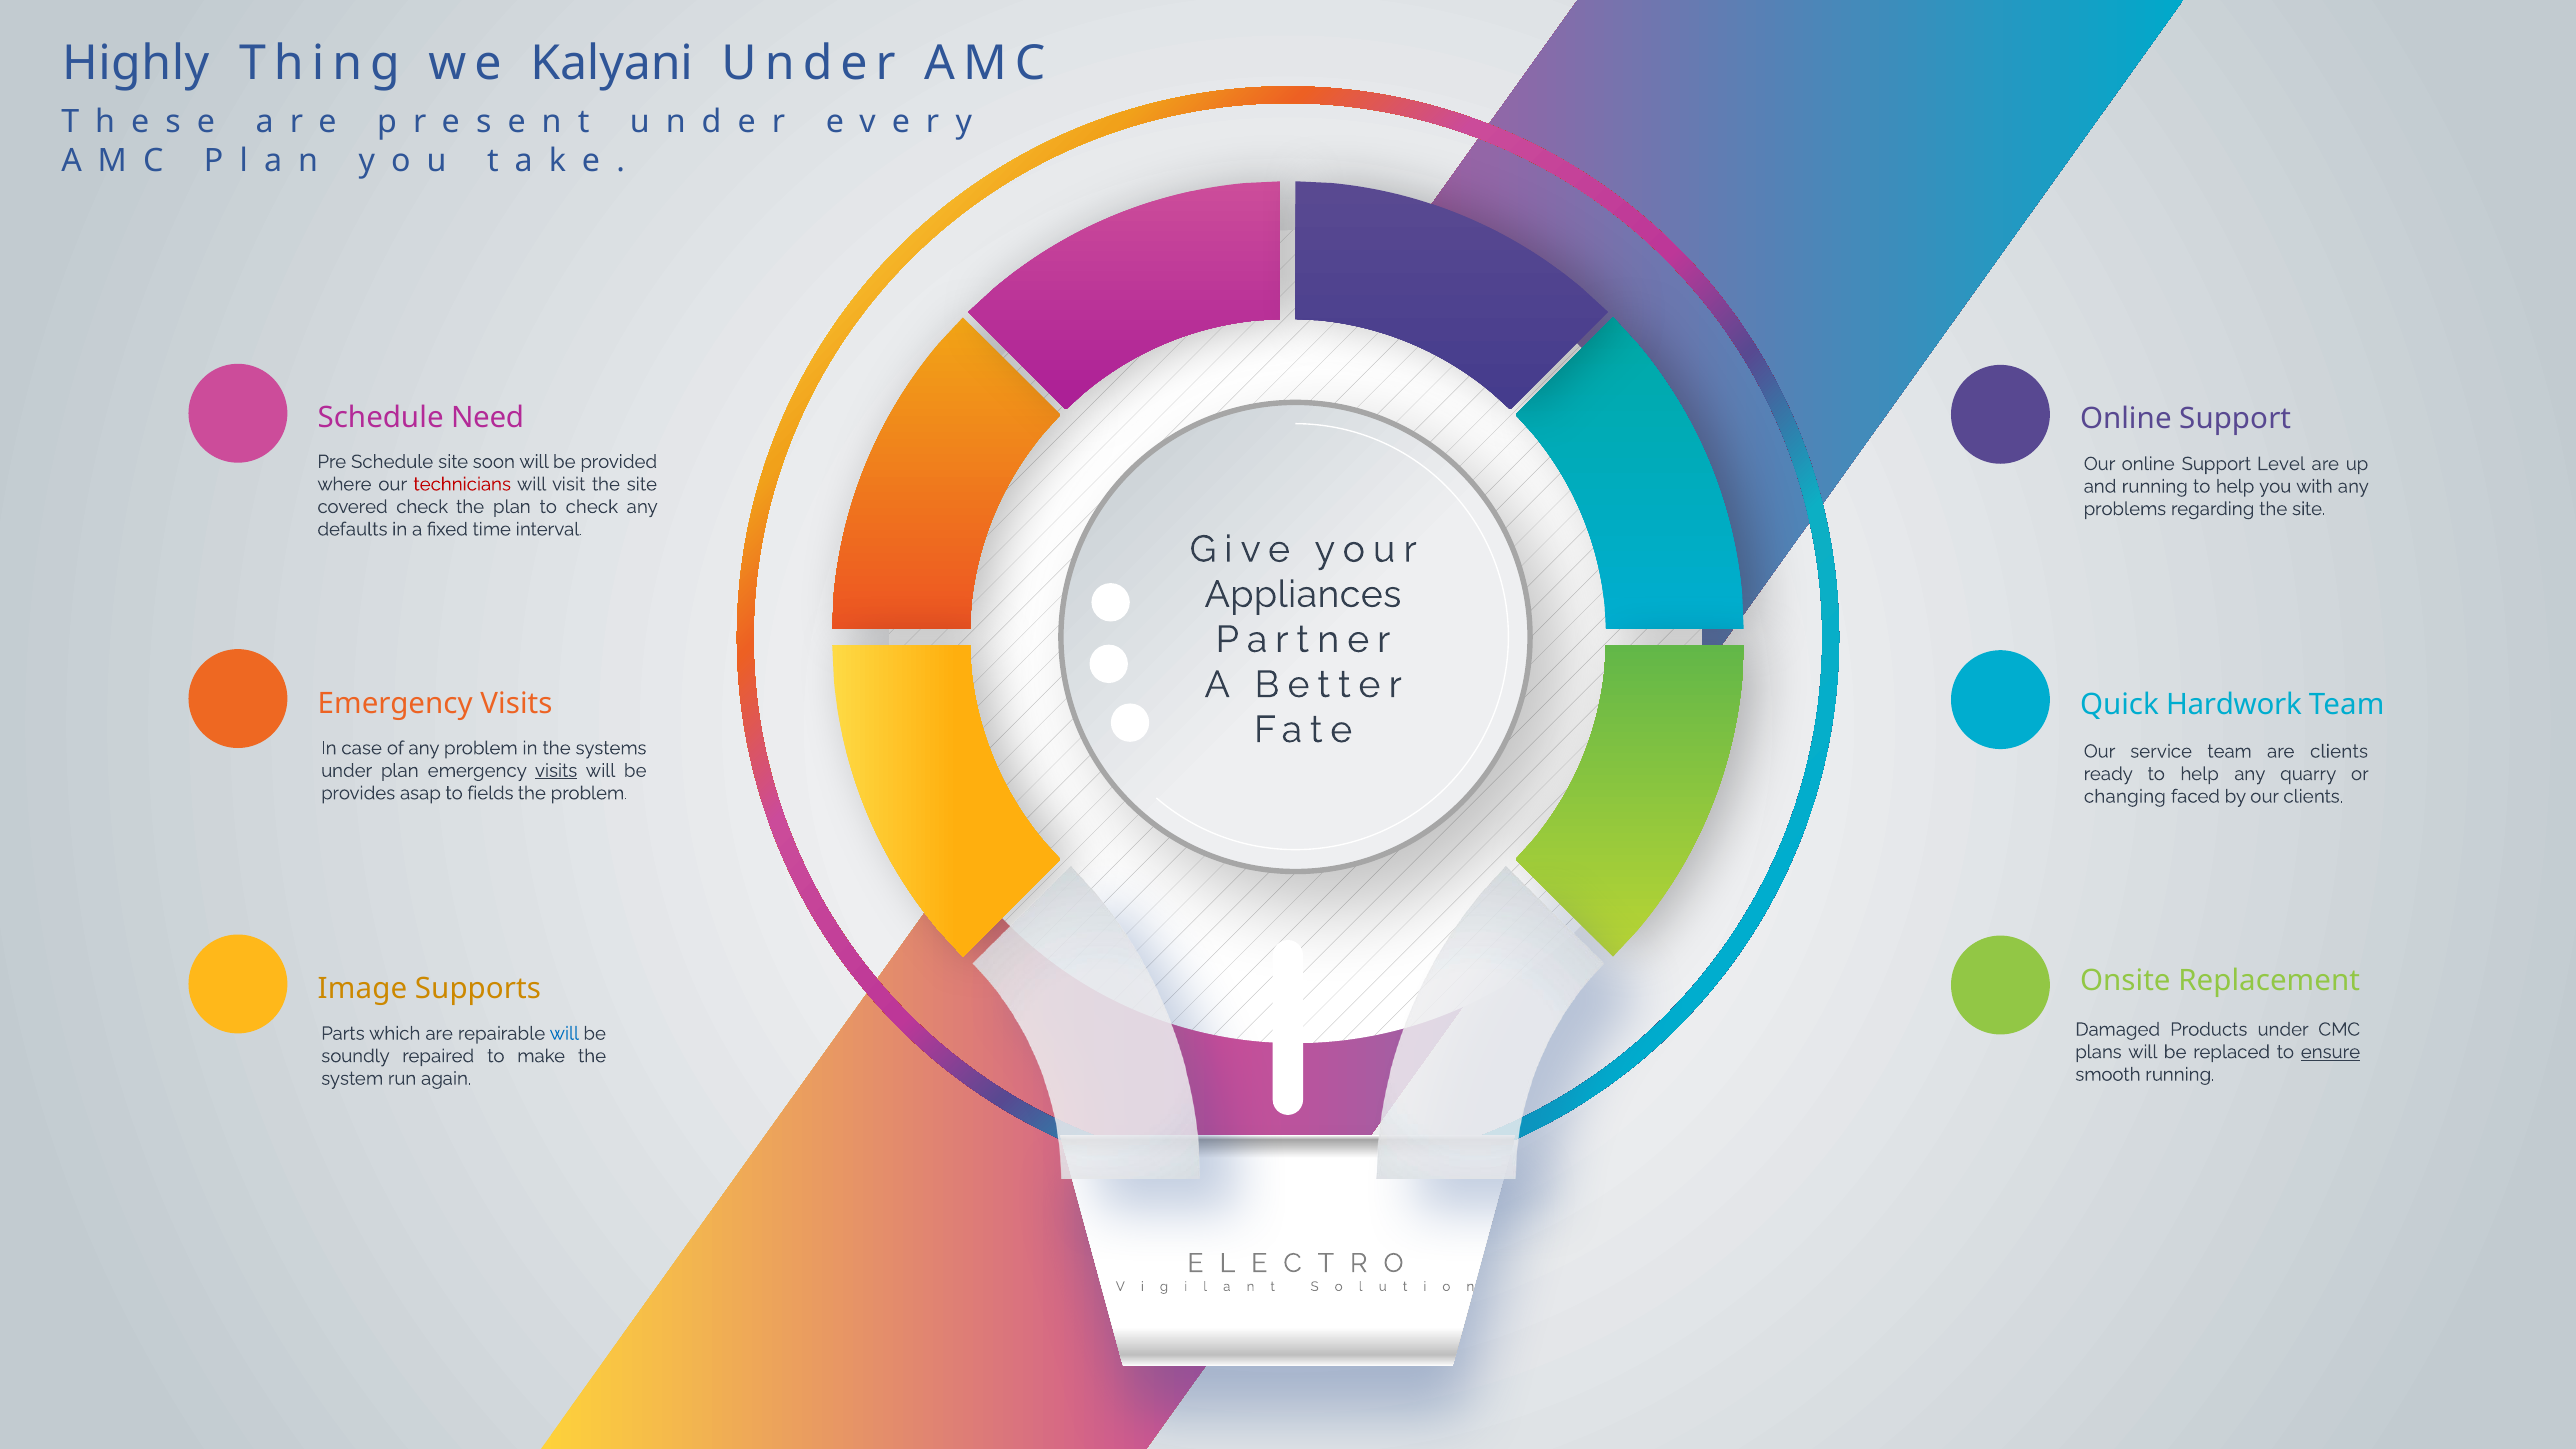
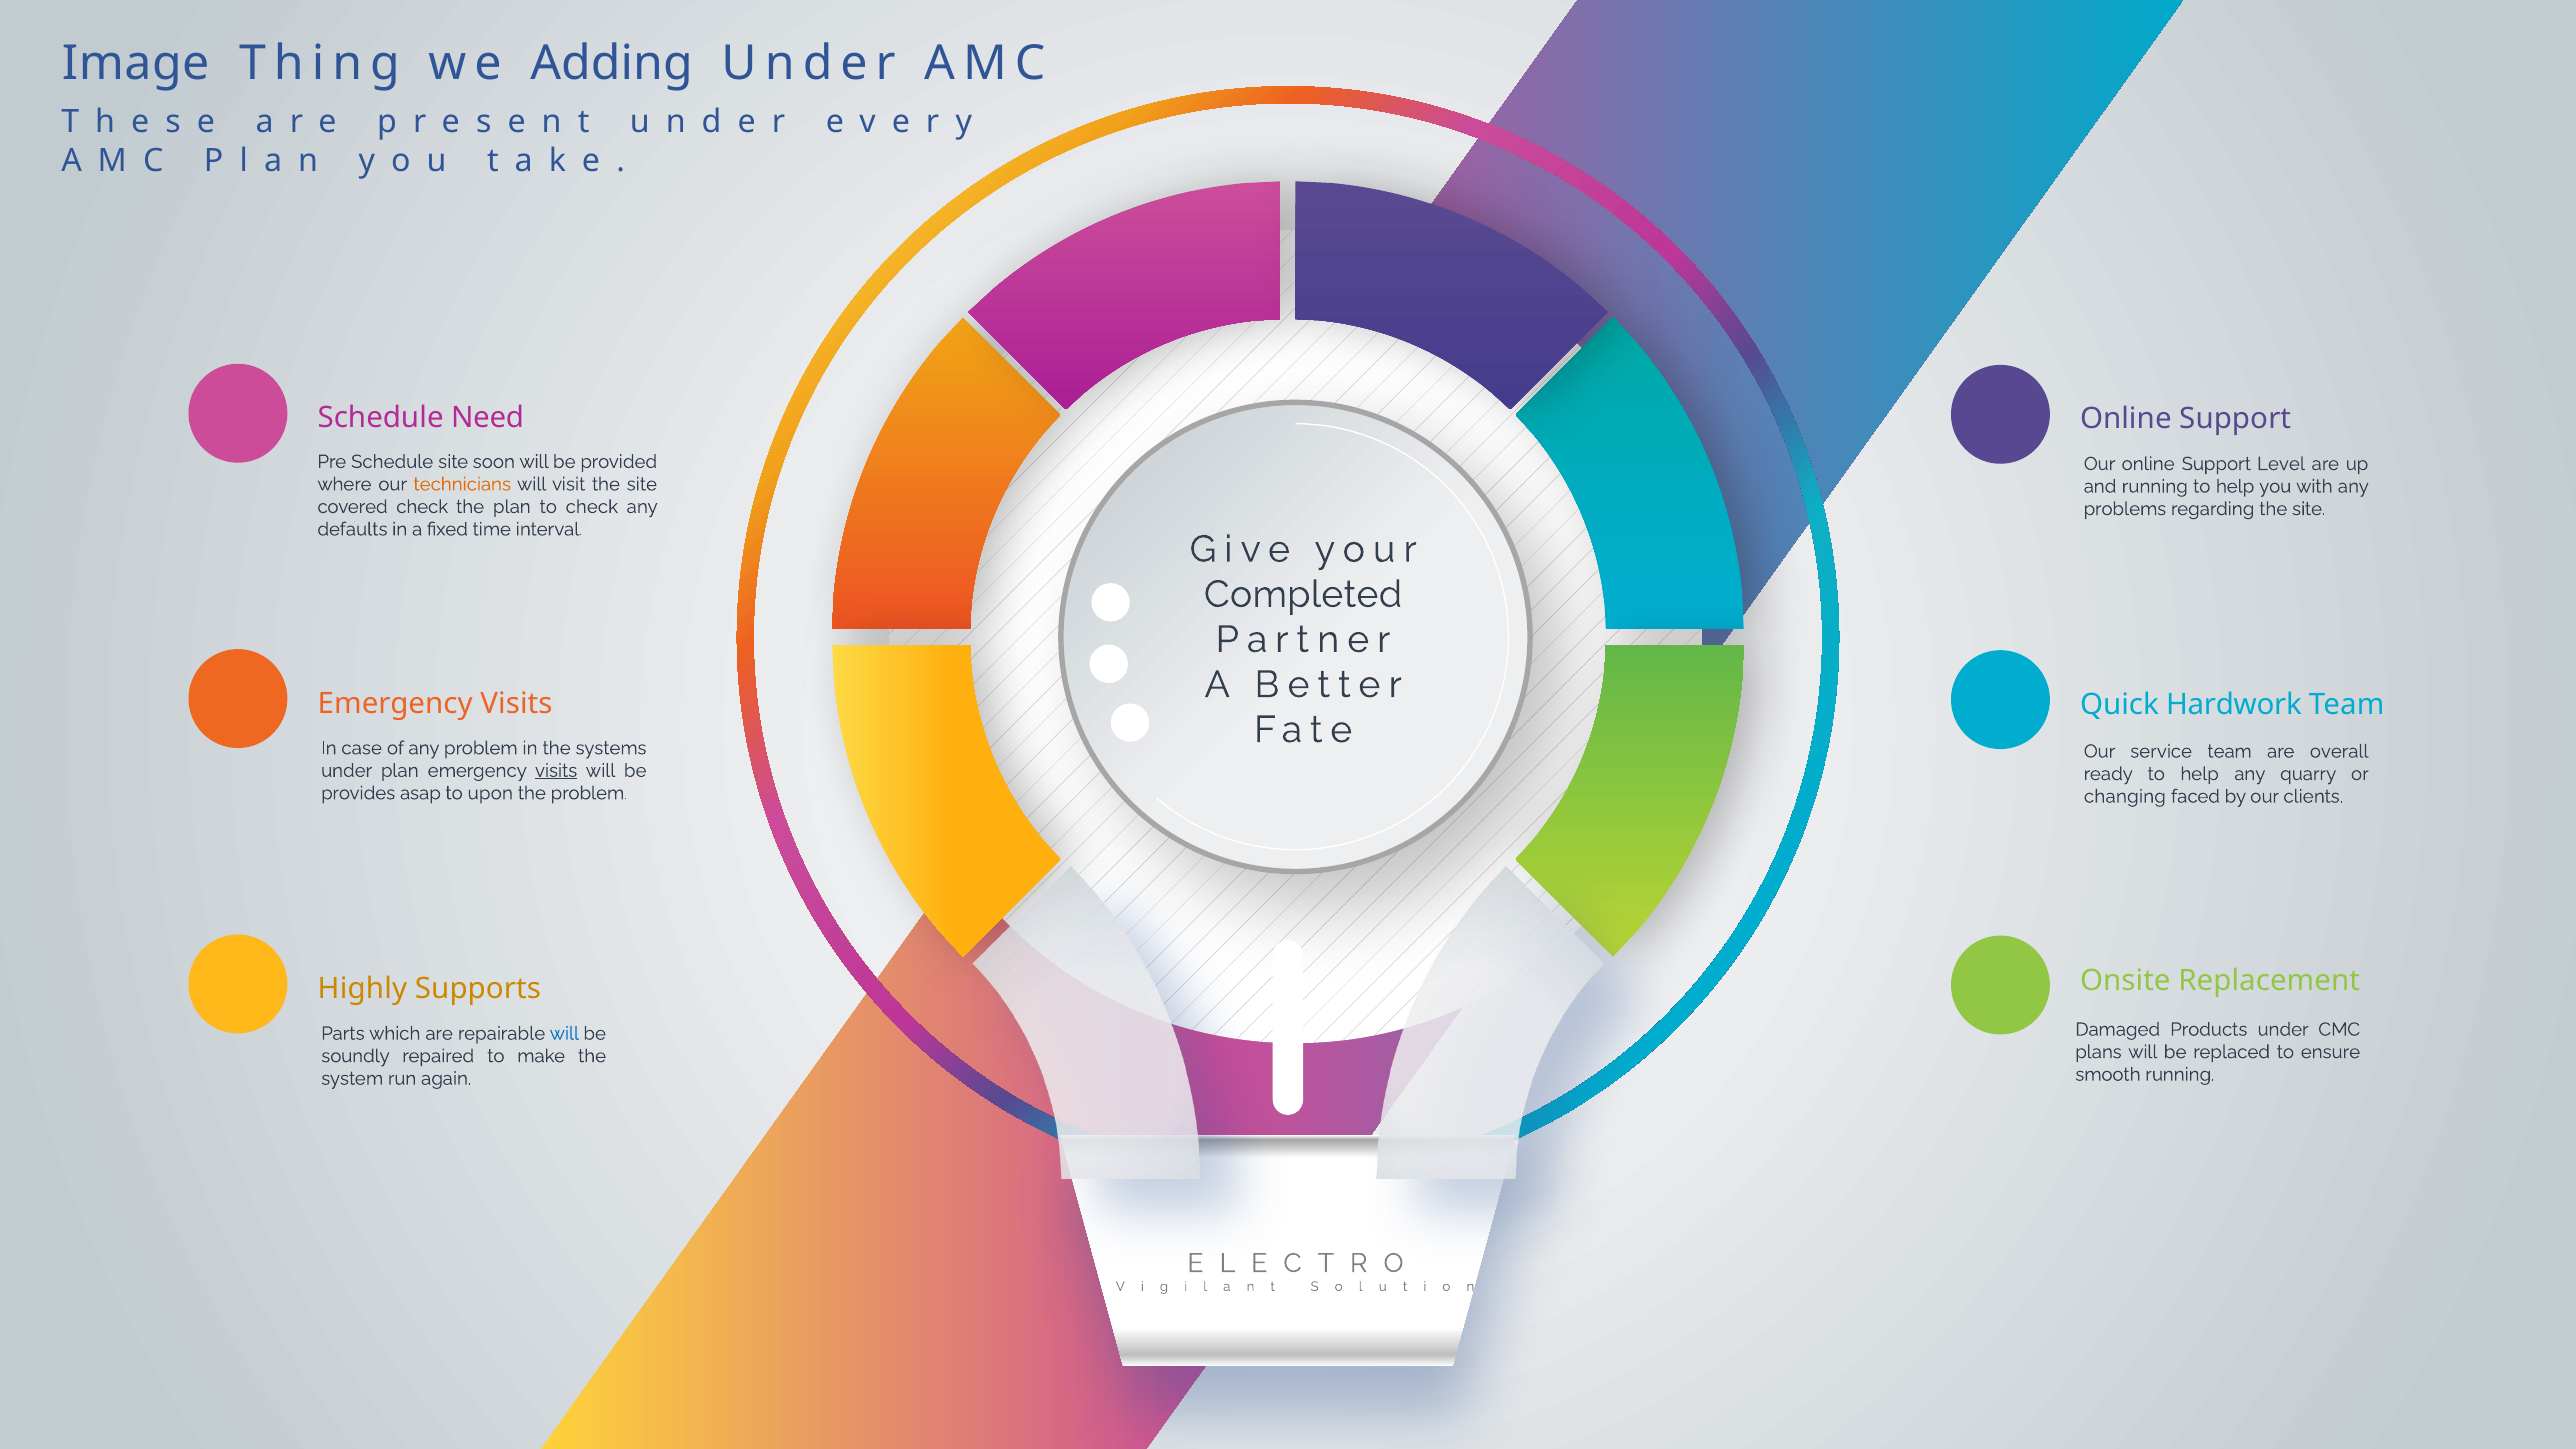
Highly: Highly -> Image
Kalyani: Kalyani -> Adding
technicians colour: red -> orange
Appliances: Appliances -> Completed
are clients: clients -> overall
fields: fields -> upon
Image: Image -> Highly
ensure underline: present -> none
